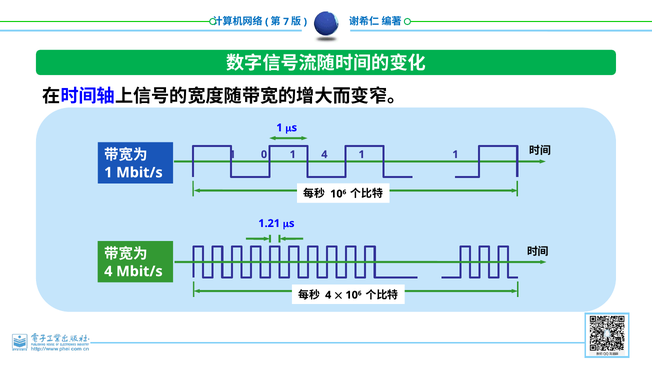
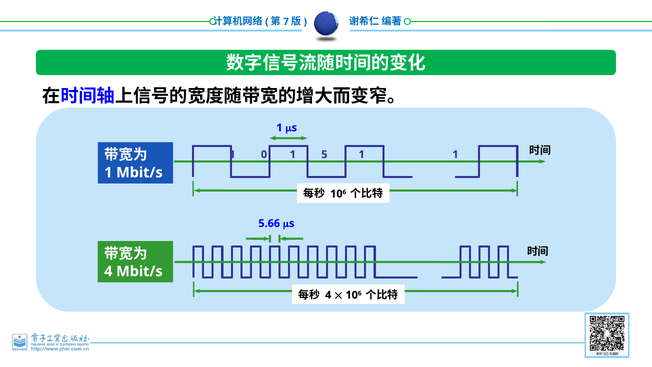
1 4: 4 -> 5
1.21: 1.21 -> 5.66
